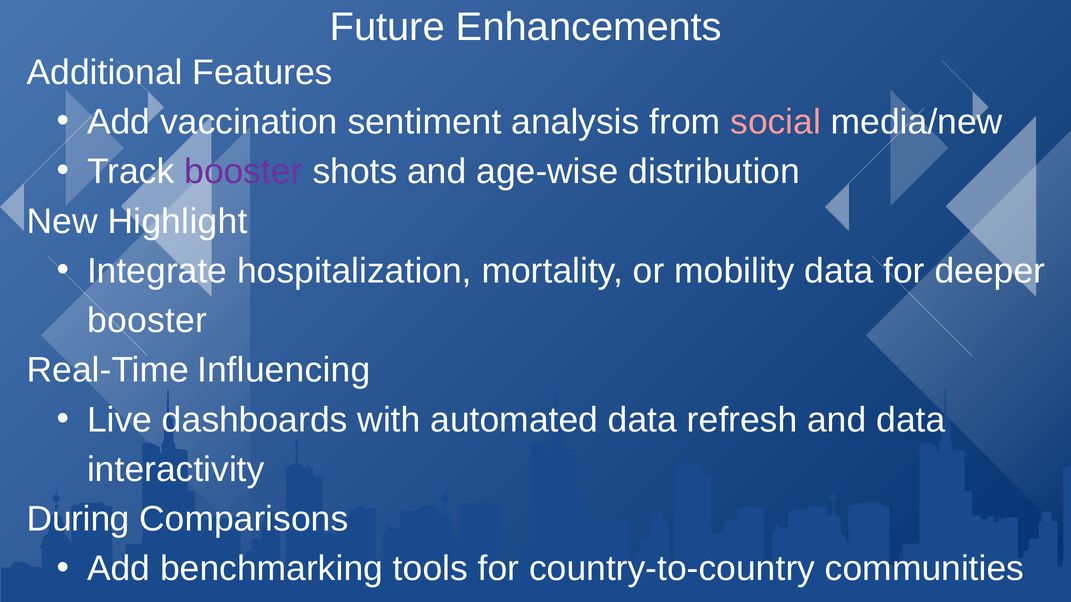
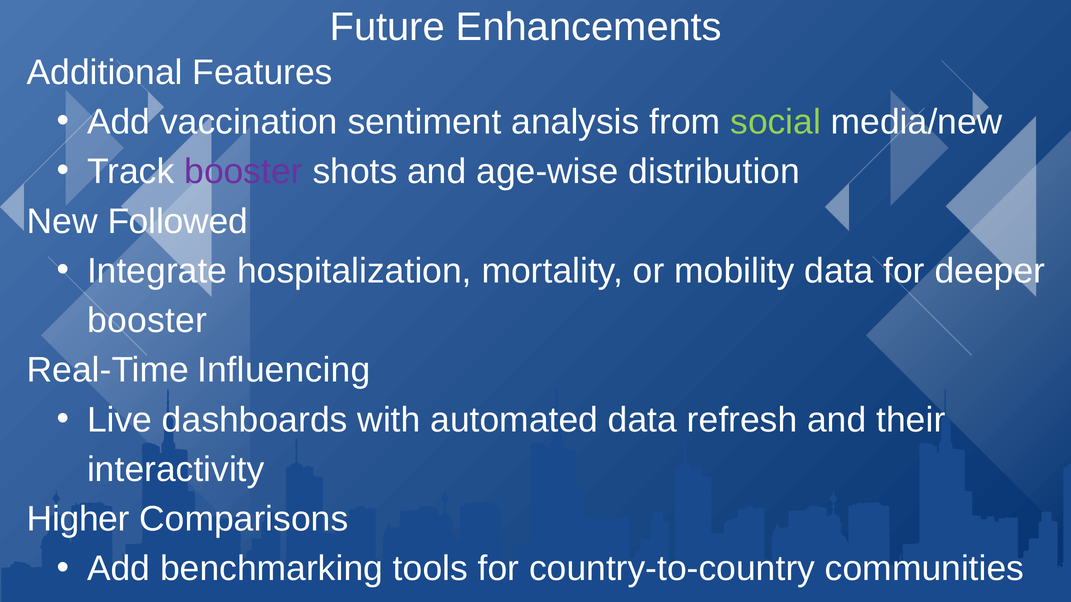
social colour: pink -> light green
Highlight: Highlight -> Followed
and data: data -> their
During: During -> Higher
